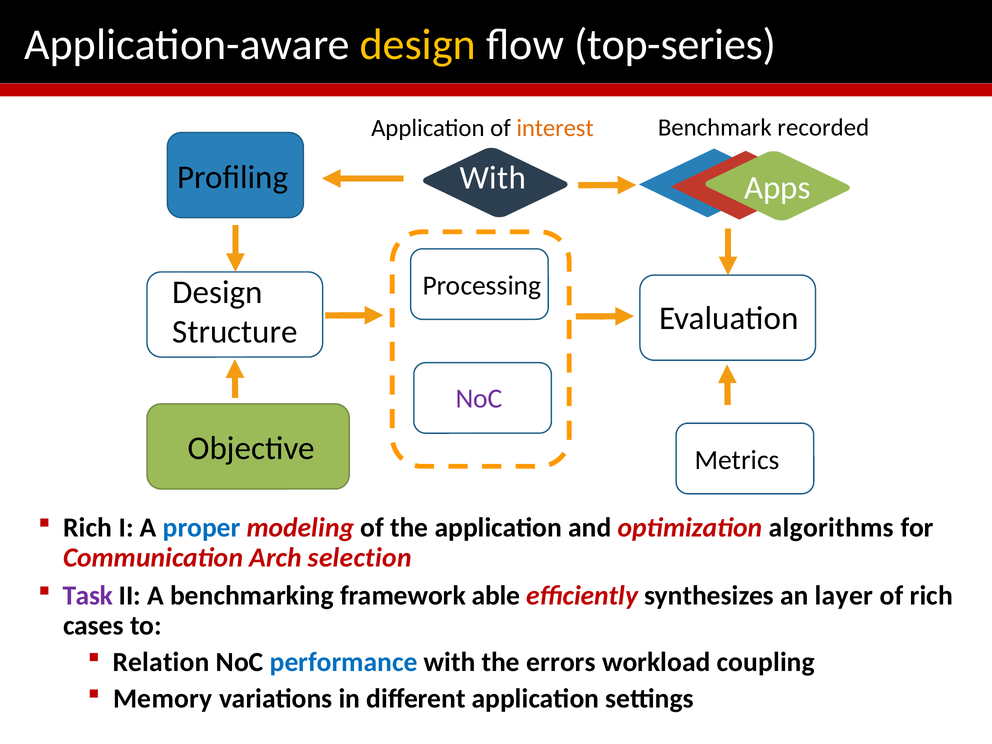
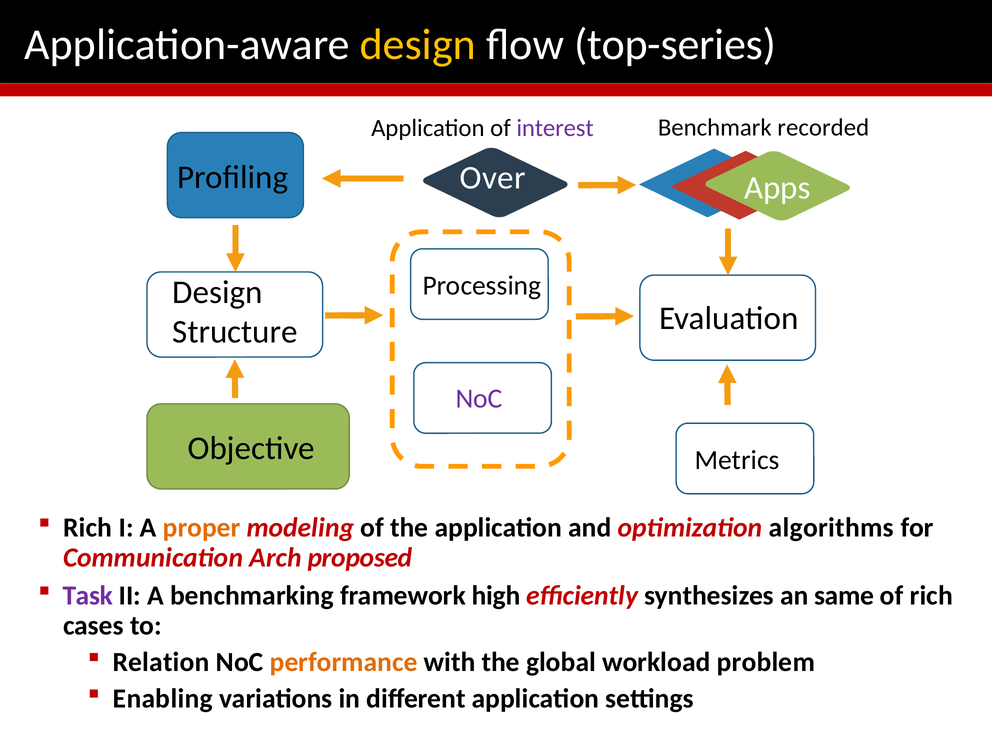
interest colour: orange -> purple
With at (493, 178): With -> Over
proper colour: blue -> orange
selection: selection -> proposed
able: able -> high
layer: layer -> same
performance colour: blue -> orange
errors: errors -> global
coupling: coupling -> problem
Memory: Memory -> Enabling
